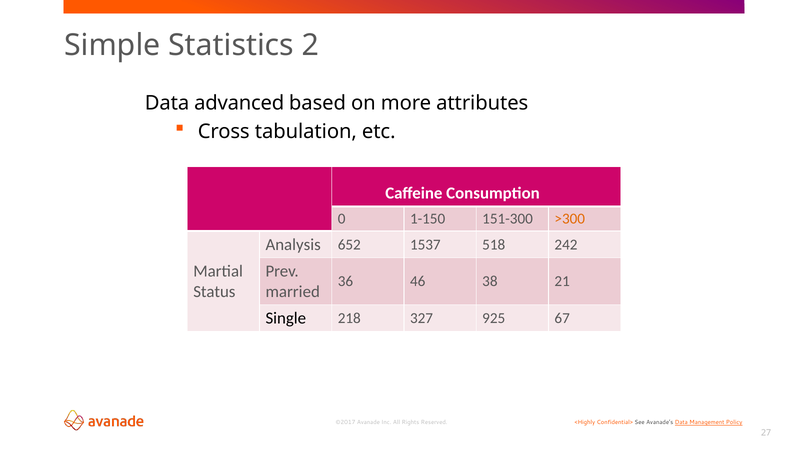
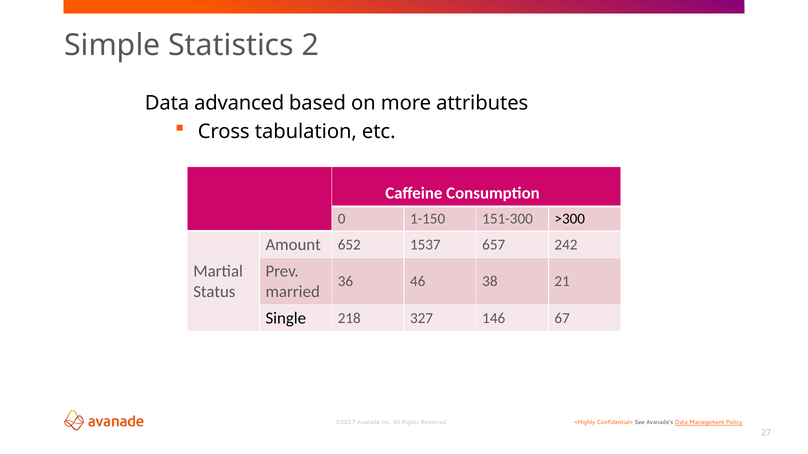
>300 colour: orange -> black
Analysis: Analysis -> Amount
518: 518 -> 657
925: 925 -> 146
